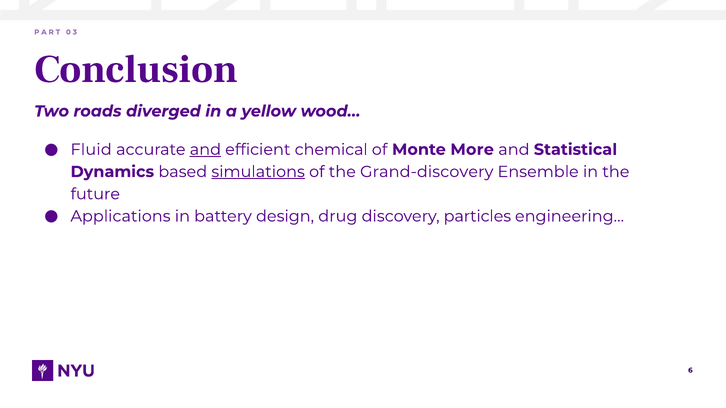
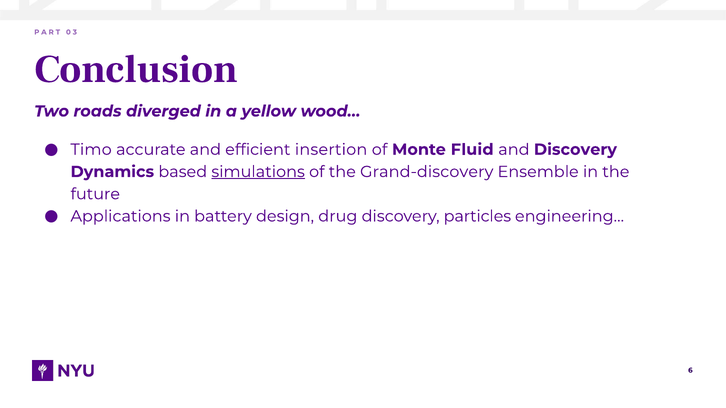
Fluid: Fluid -> Timo
and at (205, 150) underline: present -> none
chemical: chemical -> insertion
More: More -> Fluid
and Statistical: Statistical -> Discovery
